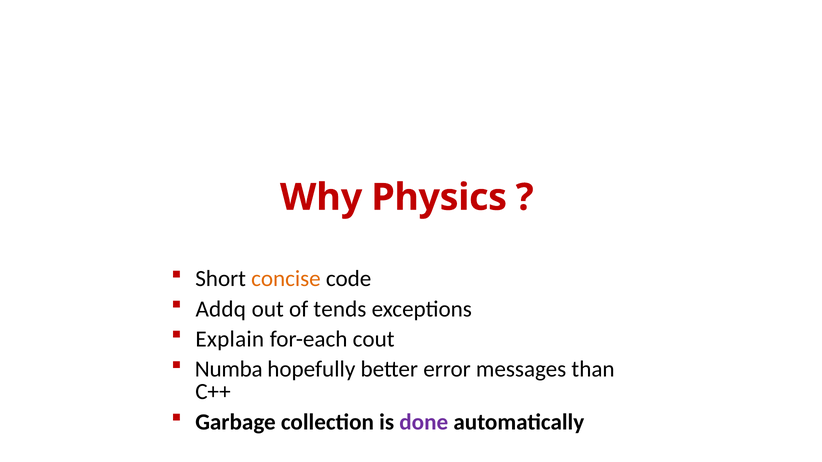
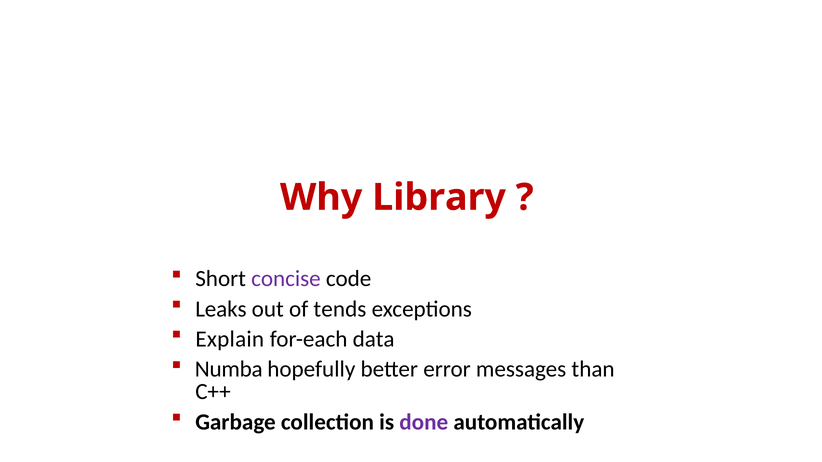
Physics: Physics -> Library
concise colour: orange -> purple
Addq: Addq -> Leaks
cout: cout -> data
